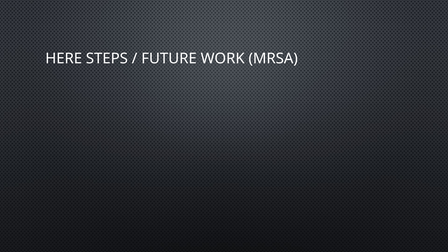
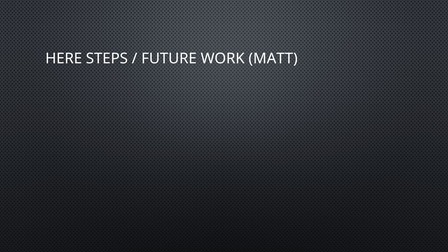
MRSA: MRSA -> MATT
